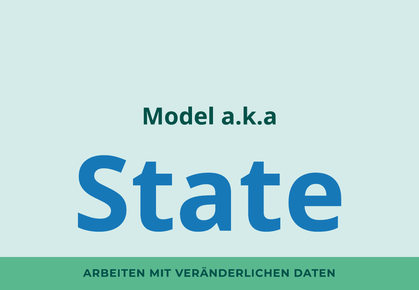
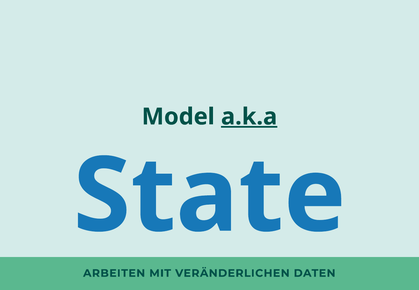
a.k.a underline: none -> present
